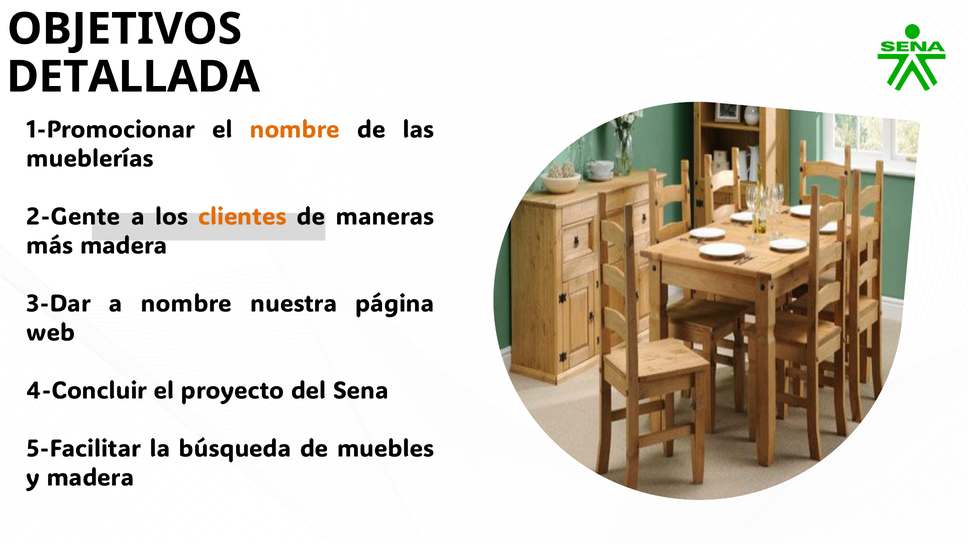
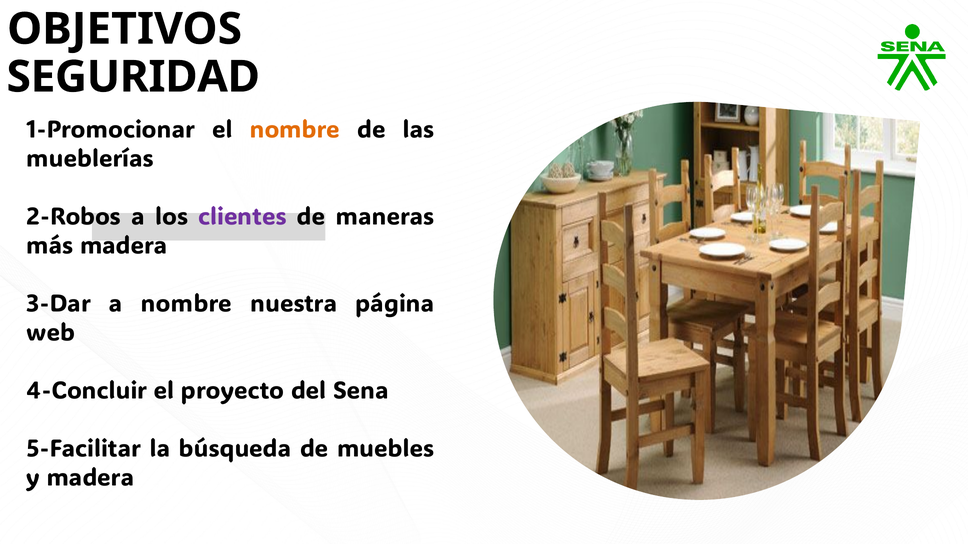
DETALLADA: DETALLADA -> SEGURIDAD
2-Gente: 2-Gente -> 2-Robos
clientes colour: orange -> purple
